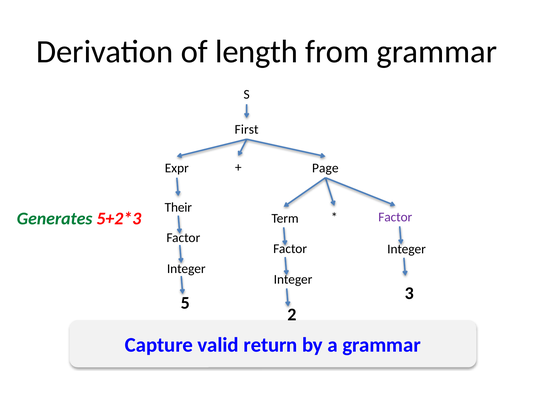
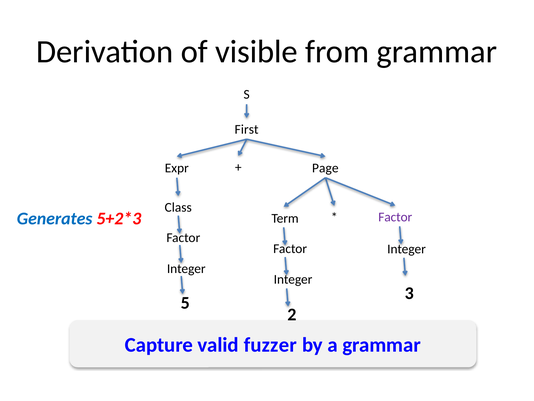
length: length -> visible
Their: Their -> Class
Generates colour: green -> blue
return: return -> fuzzer
